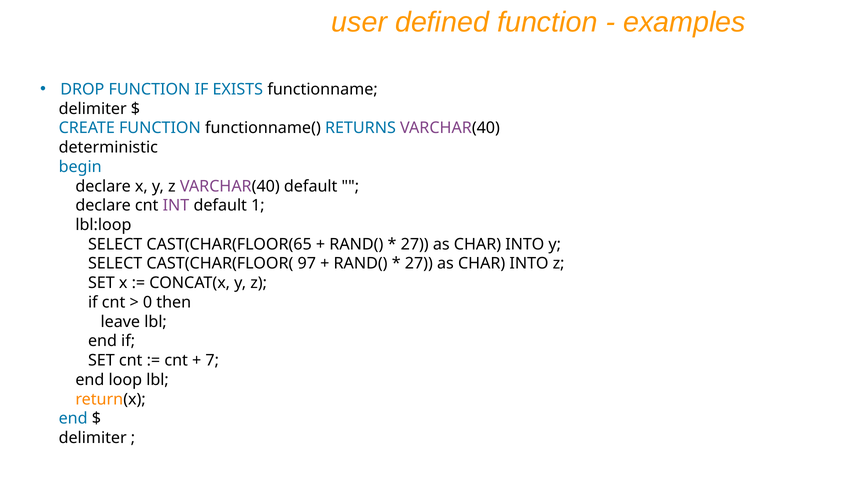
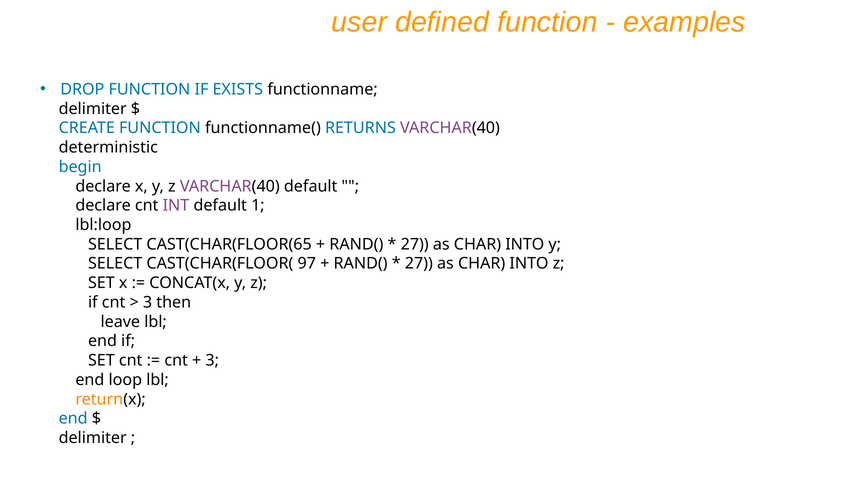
0 at (148, 302): 0 -> 3
7 at (212, 360): 7 -> 3
